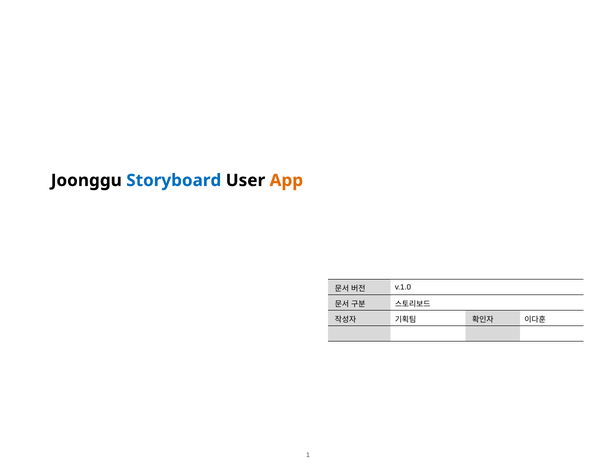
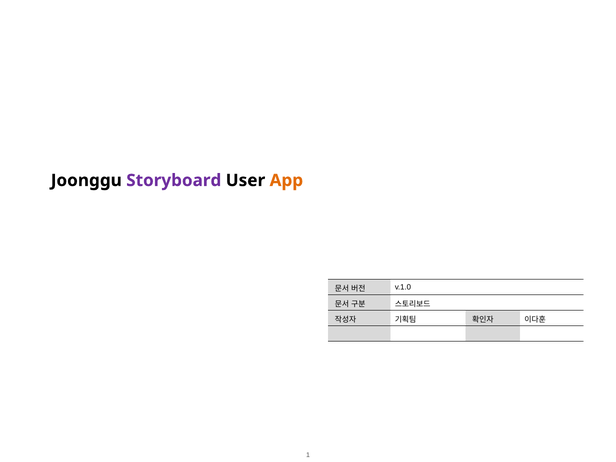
Storyboard colour: blue -> purple
